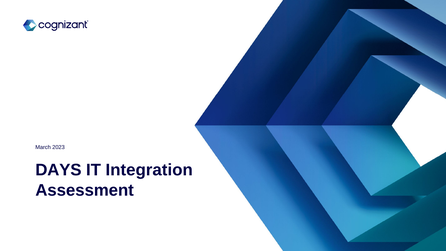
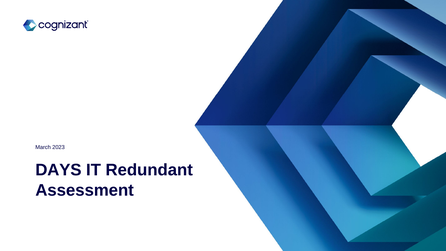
Integration: Integration -> Redundant
